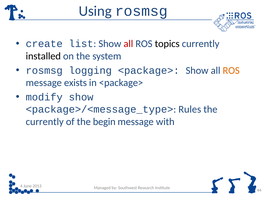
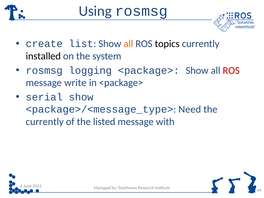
all at (128, 44) colour: red -> orange
ROS at (231, 70) colour: orange -> red
exists: exists -> write
modify: modify -> serial
Rules: Rules -> Need
begin: begin -> listed
